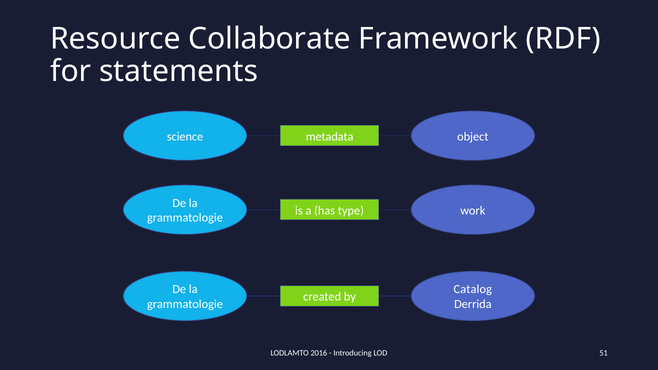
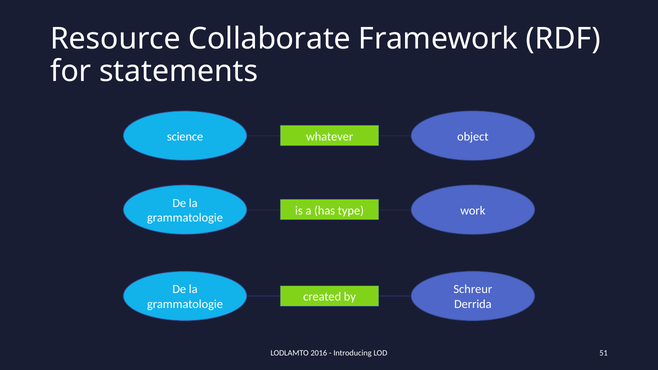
metadata: metadata -> whatever
Catalog: Catalog -> Schreur
